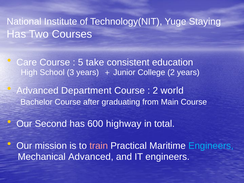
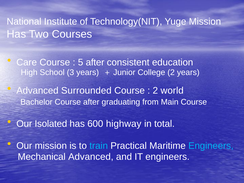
Yuge Staying: Staying -> Mission
5 take: take -> after
Department: Department -> Surrounded
Second: Second -> Isolated
train colour: pink -> light blue
